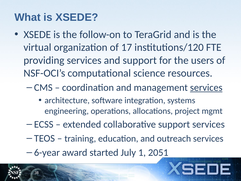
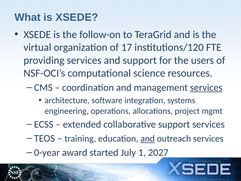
and at (148, 138) underline: none -> present
6-year: 6-year -> 0-year
2051: 2051 -> 2027
